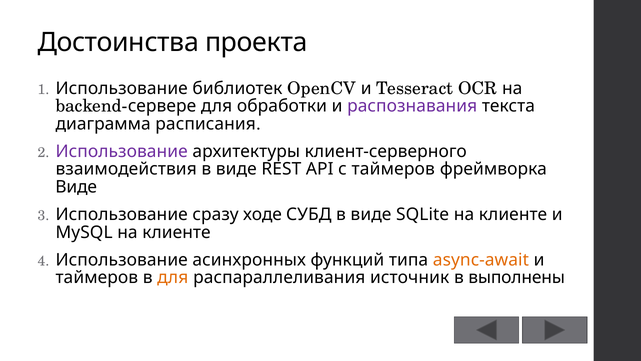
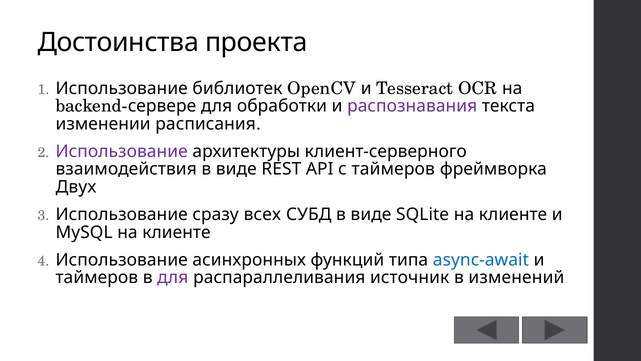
диаграмма: диаграмма -> изменении
Виде at (76, 187): Виде -> Двух
ходе: ходе -> всех
async-await colour: orange -> blue
для at (173, 277) colour: orange -> purple
выполнены: выполнены -> изменений
